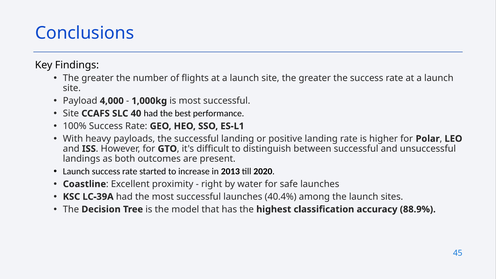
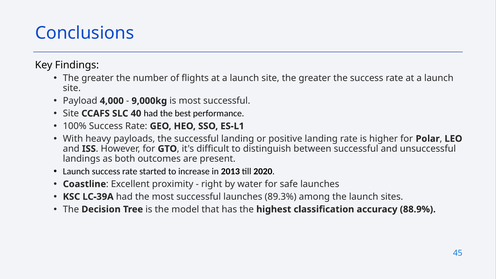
1,000kg: 1,000kg -> 9,000kg
40.4%: 40.4% -> 89.3%
